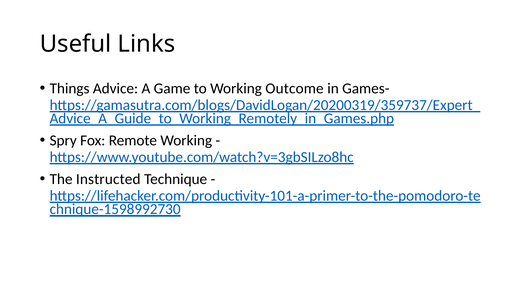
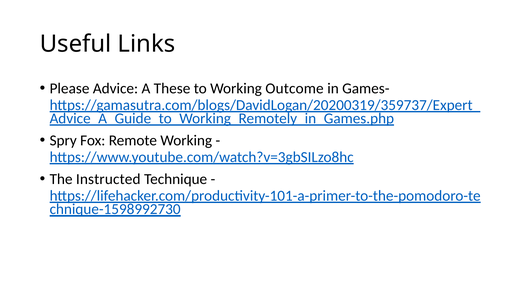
Things: Things -> Please
Game: Game -> These
